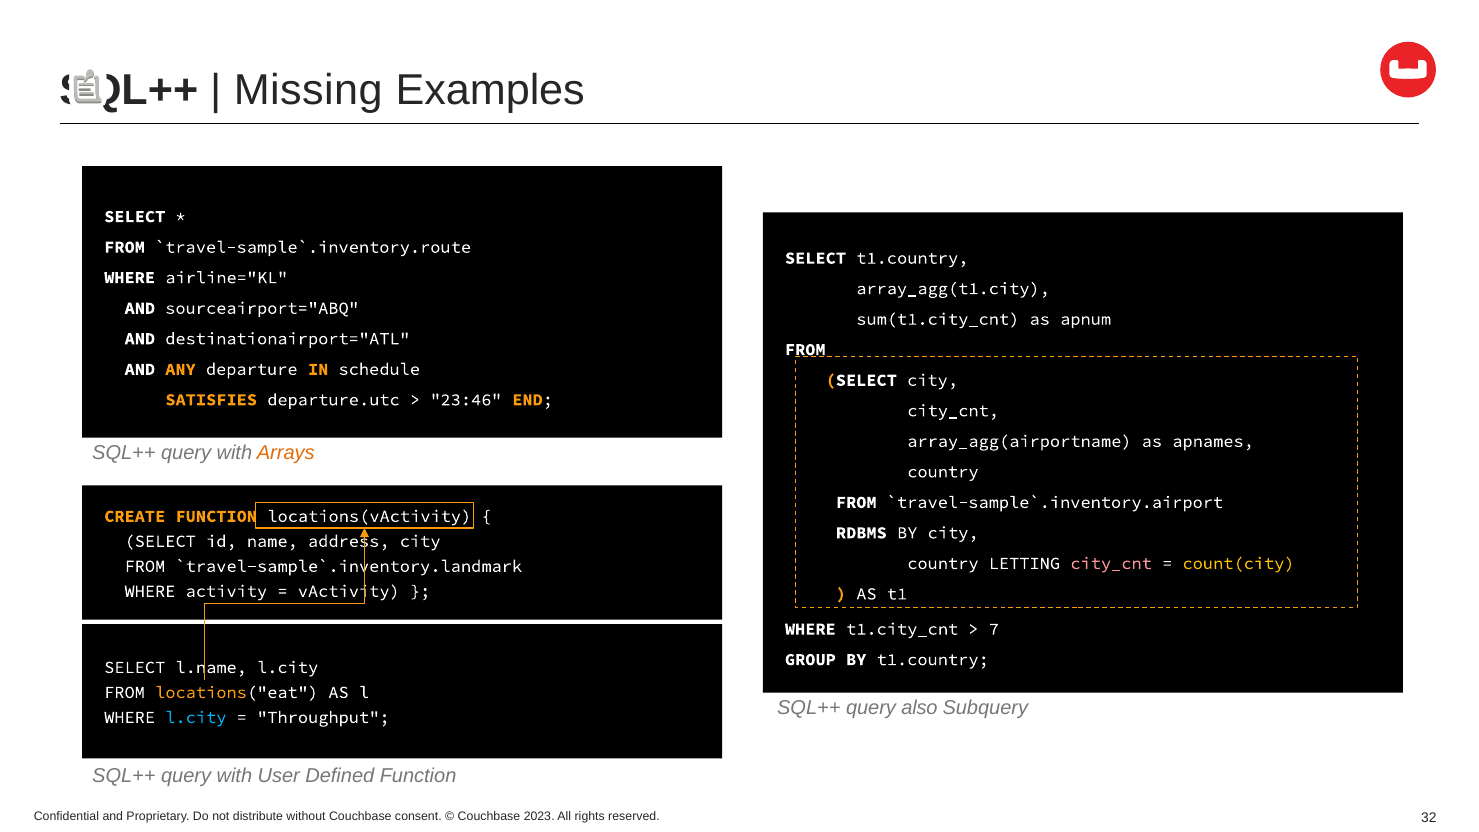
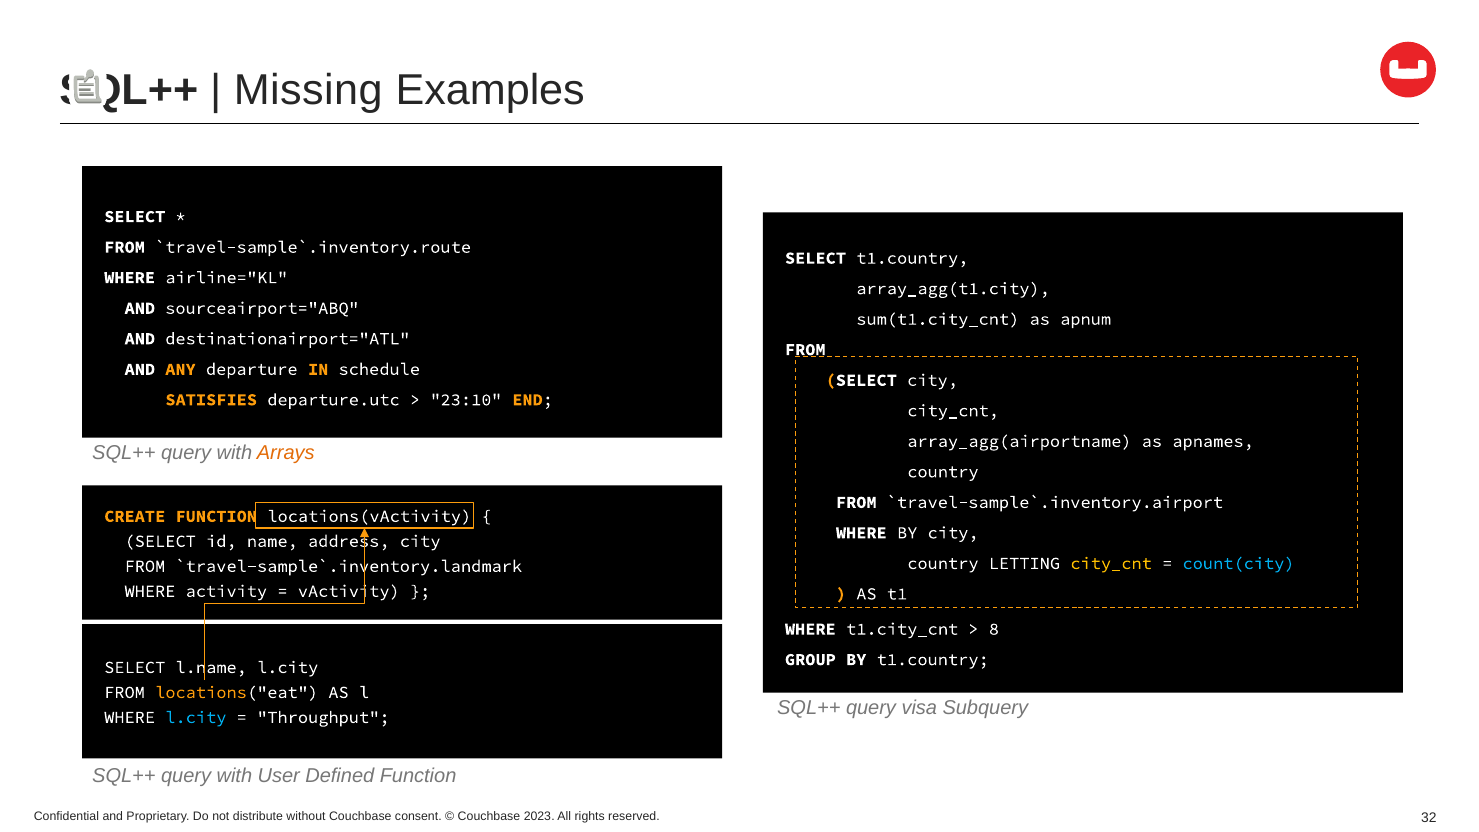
23:46: 23:46 -> 23:10
RDBMS at (861, 533): RDBMS -> WHERE
city_cnt at (1111, 563) colour: pink -> yellow
count(city colour: yellow -> light blue
7: 7 -> 8
also: also -> visa
